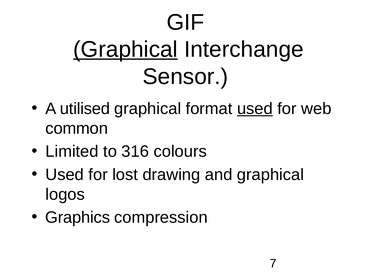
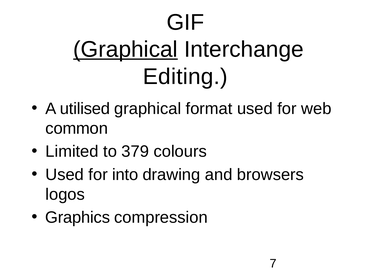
Sensor: Sensor -> Editing
used at (255, 109) underline: present -> none
316: 316 -> 379
lost: lost -> into
and graphical: graphical -> browsers
